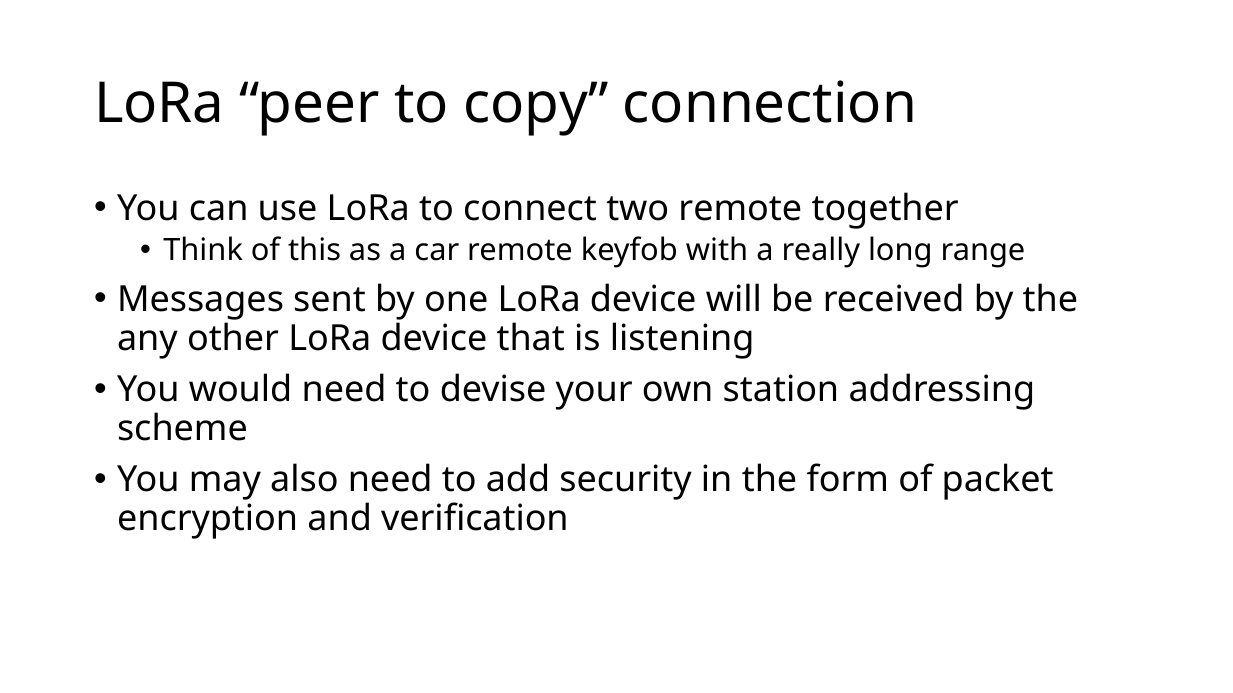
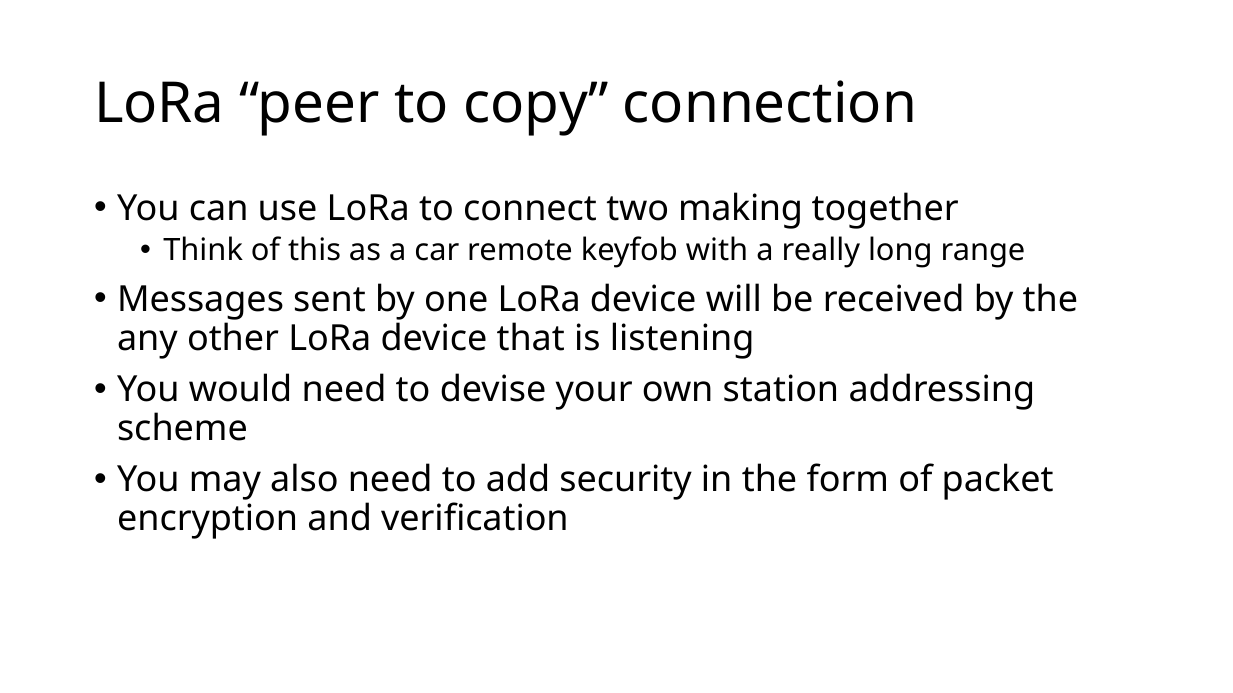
two remote: remote -> making
